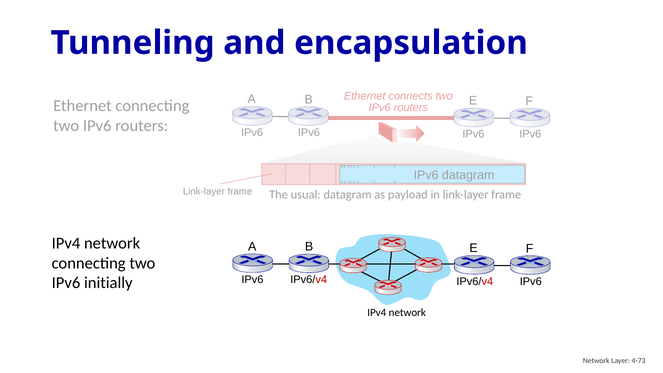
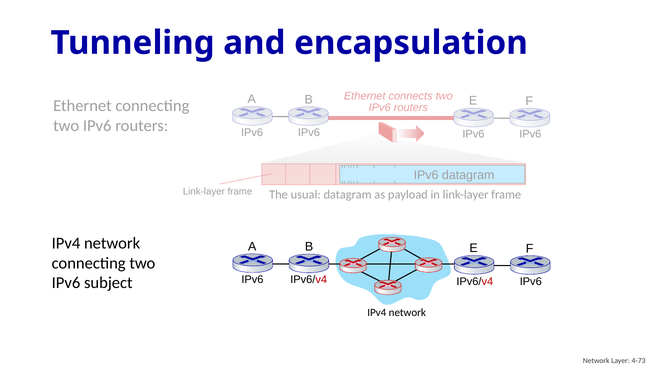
initially: initially -> subject
